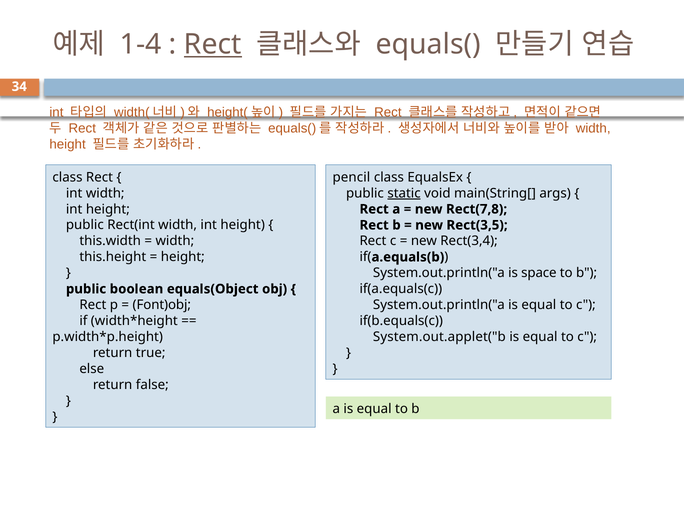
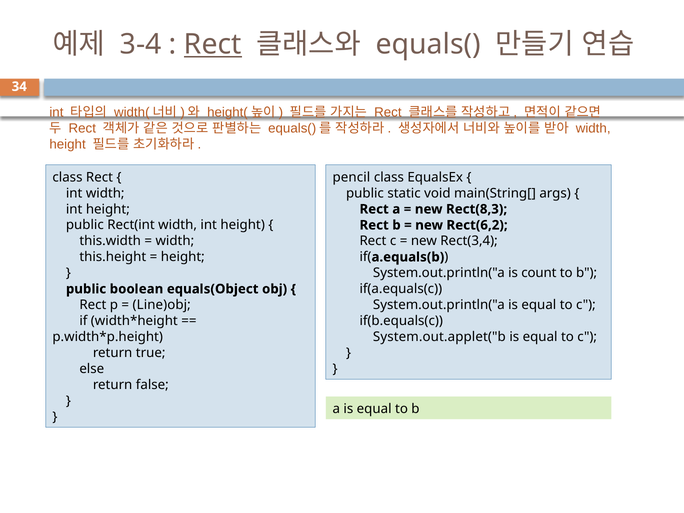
1-4: 1-4 -> 3-4
static underline: present -> none
Rect(7,8: Rect(7,8 -> Rect(8,3
Rect(3,5: Rect(3,5 -> Rect(6,2
space: space -> count
Font)obj: Font)obj -> Line)obj
